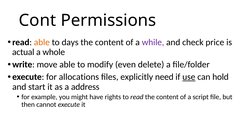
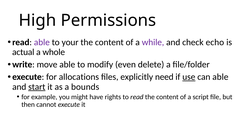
Cont: Cont -> High
able at (42, 42) colour: orange -> purple
days: days -> your
price: price -> echo
can hold: hold -> able
start underline: none -> present
address: address -> bounds
